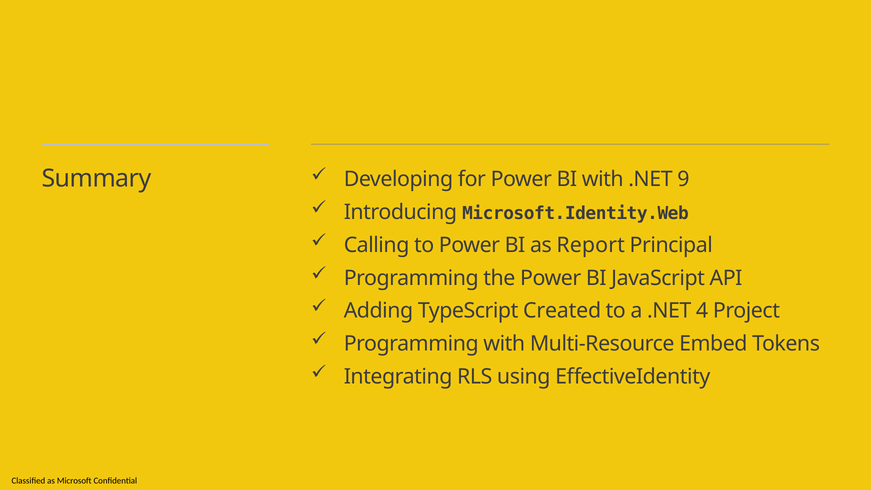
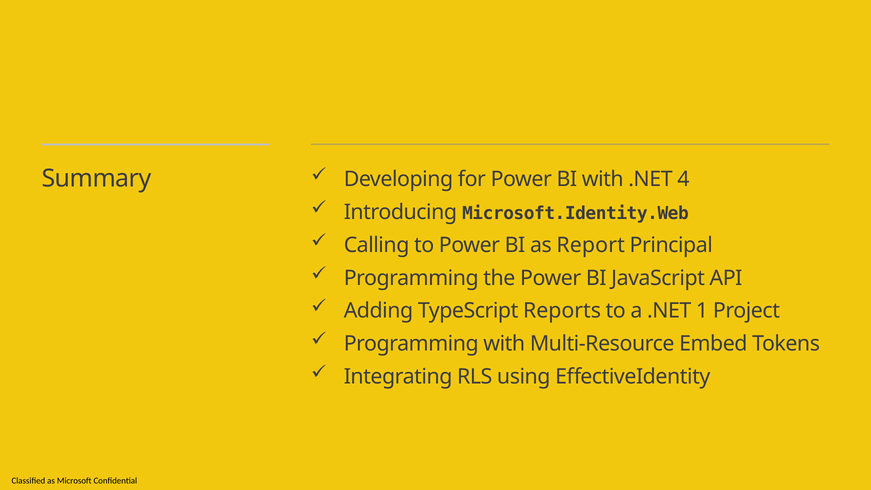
9: 9 -> 4
Created: Created -> Reports
4: 4 -> 1
